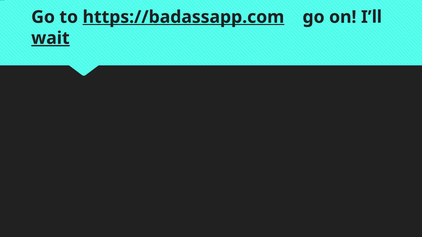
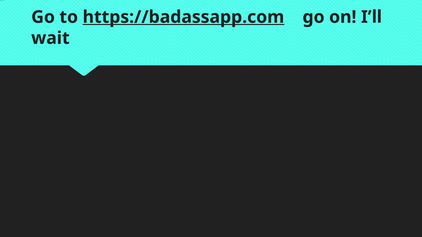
wait at (50, 38) underline: present -> none
